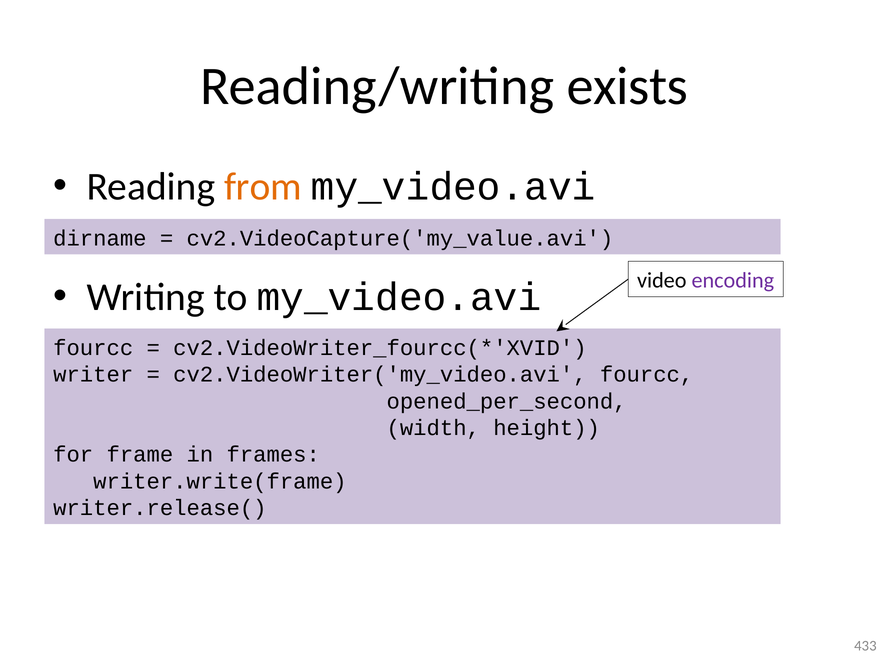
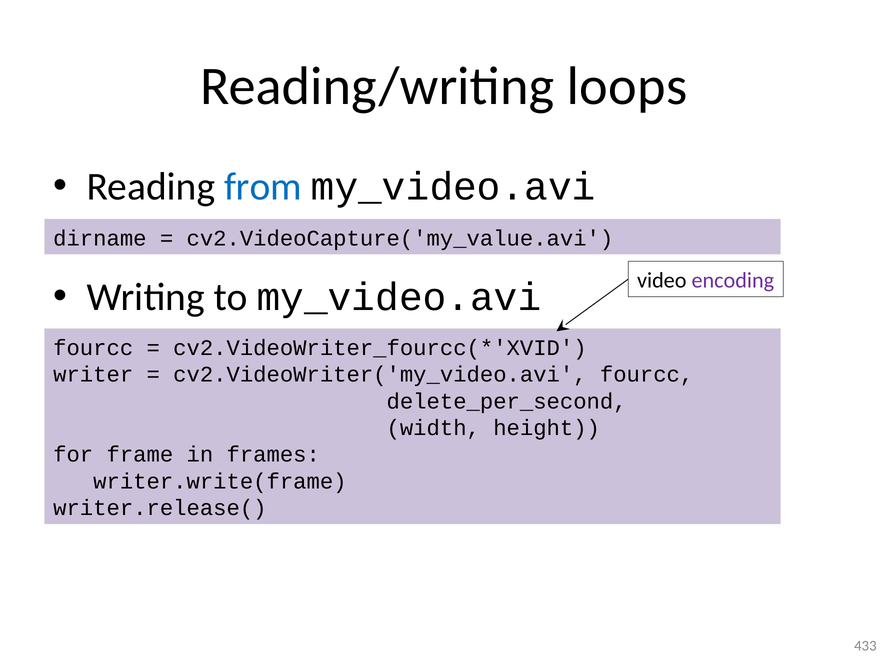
exists: exists -> loops
from colour: orange -> blue
opened_per_second: opened_per_second -> delete_per_second
